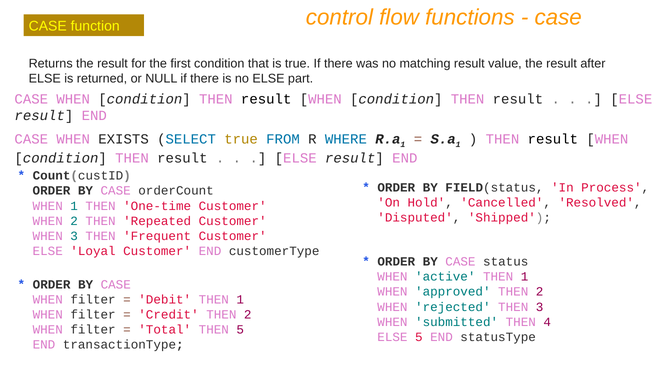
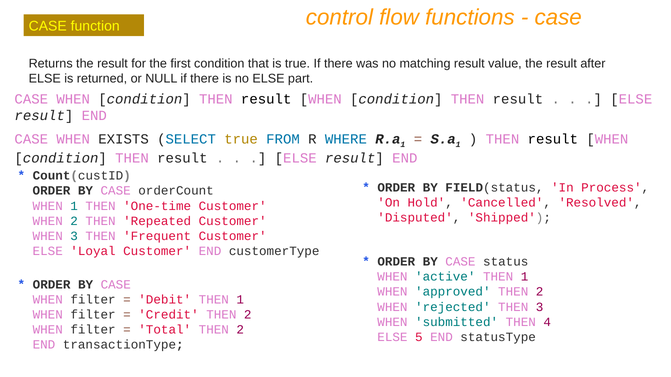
Total THEN 5: 5 -> 2
